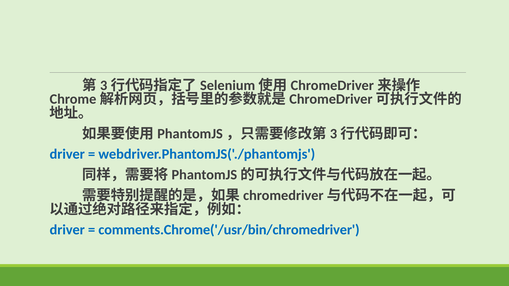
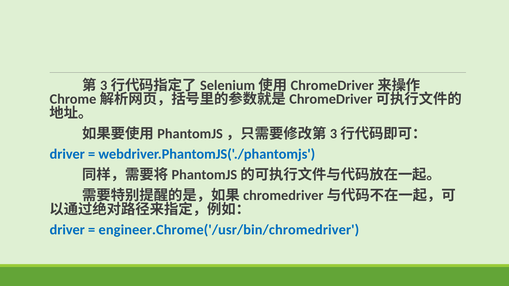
comments.Chrome('/usr/bin/chromedriver: comments.Chrome('/usr/bin/chromedriver -> engineer.Chrome('/usr/bin/chromedriver
